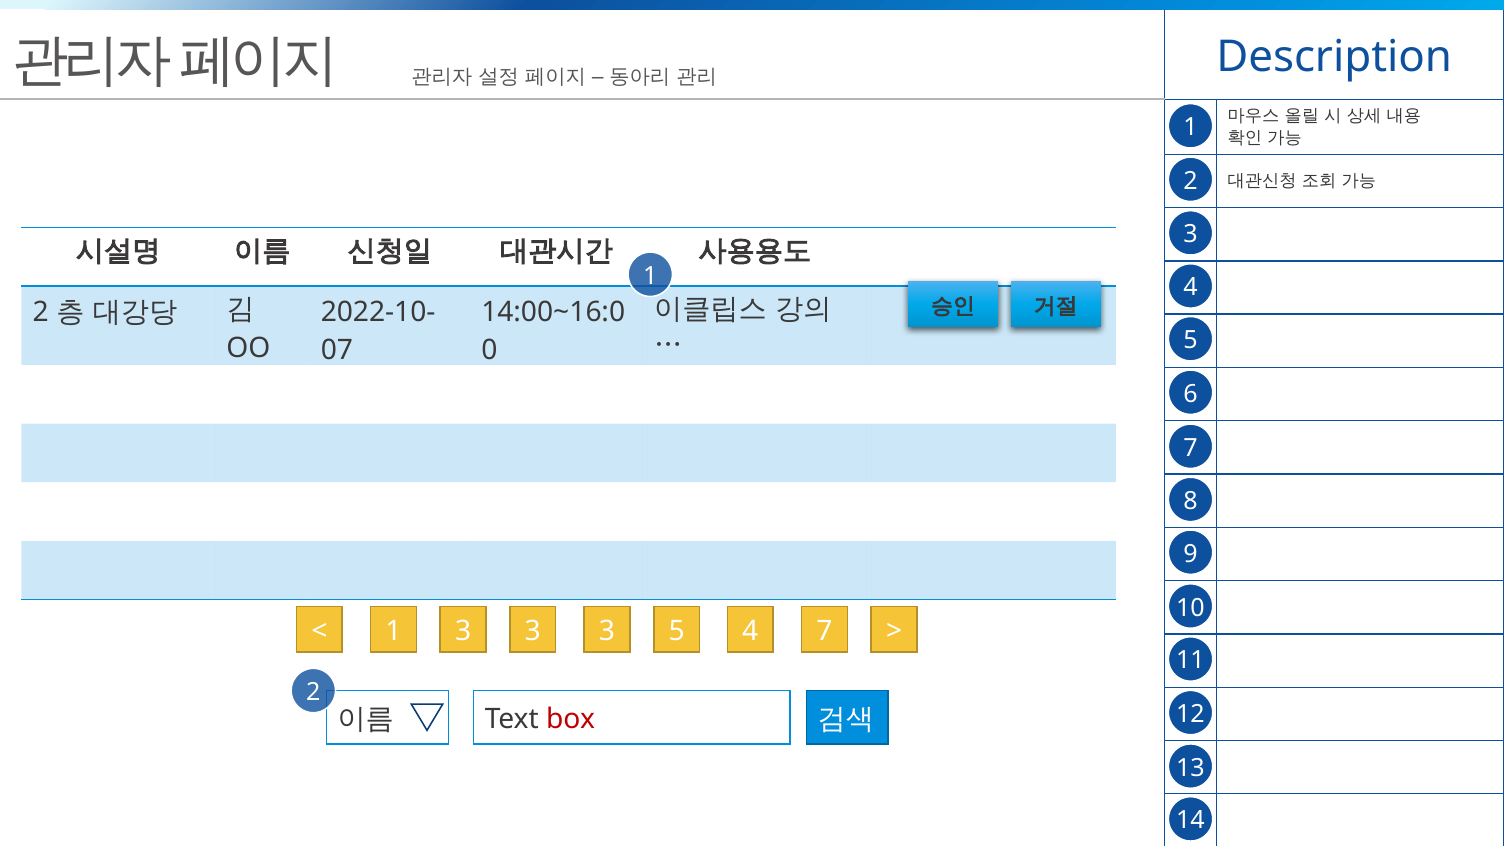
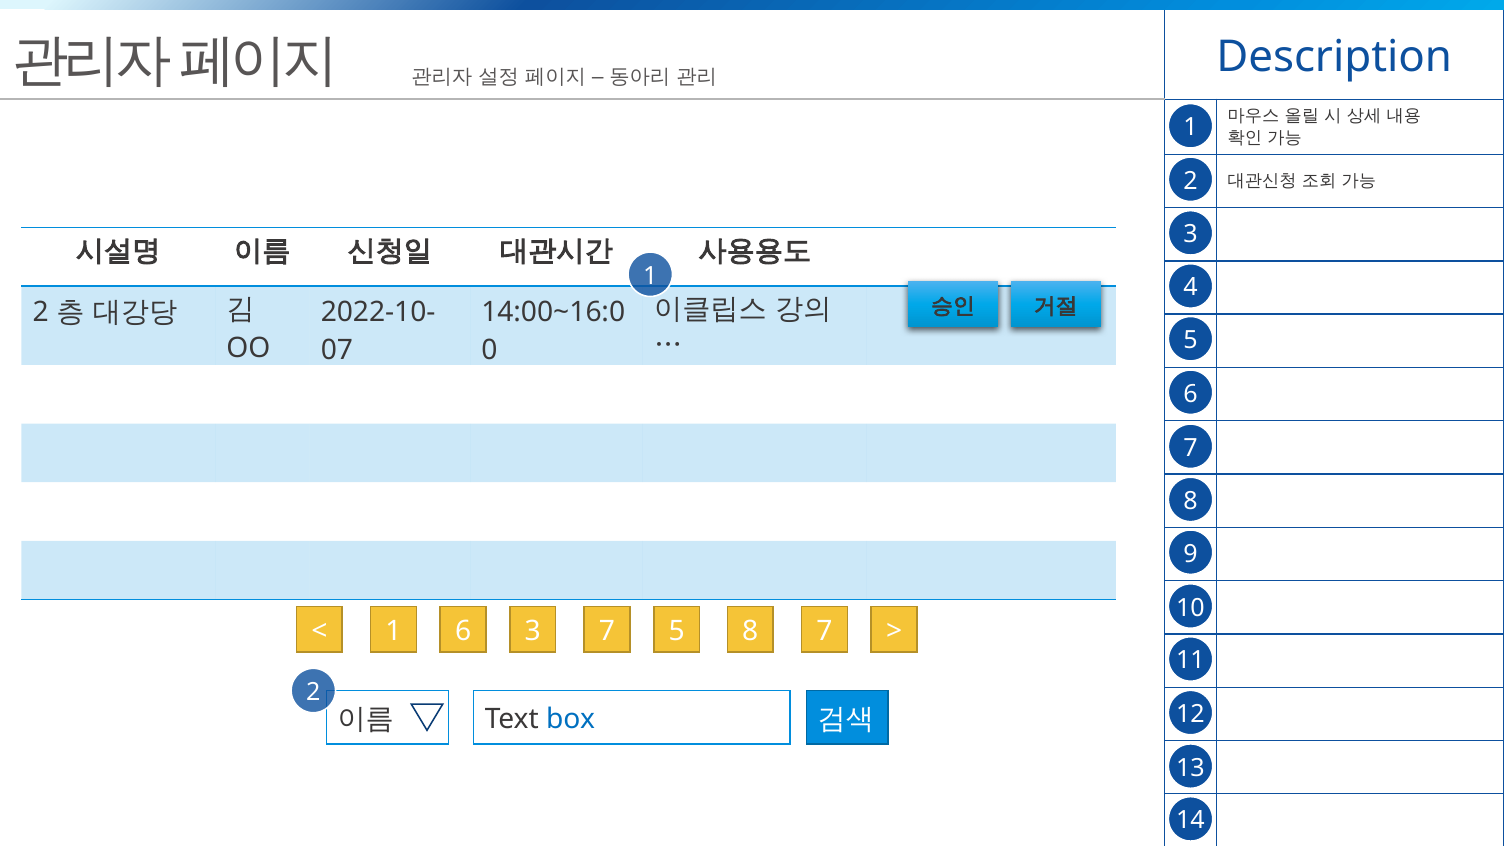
1 3: 3 -> 6
3 at (607, 631): 3 -> 7
5 4: 4 -> 8
box colour: red -> blue
